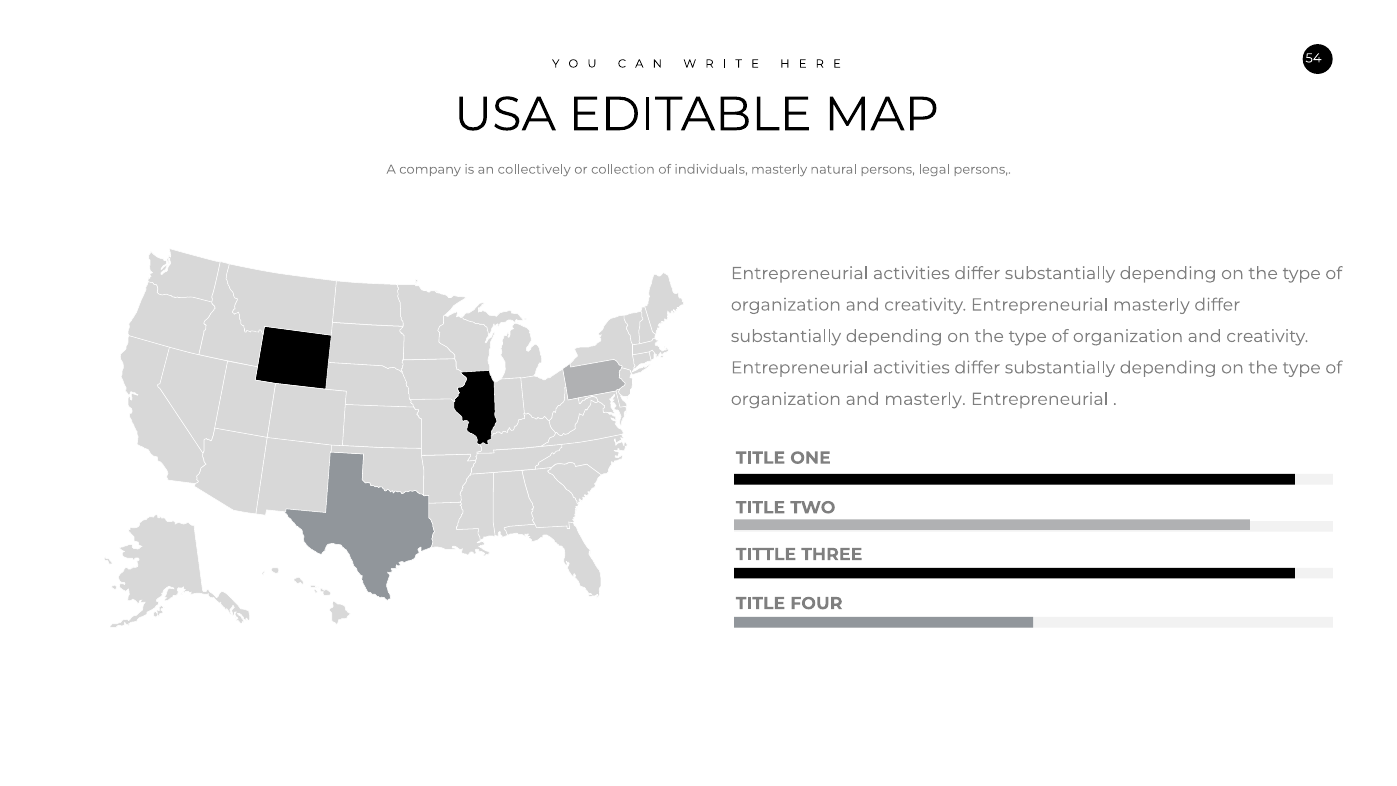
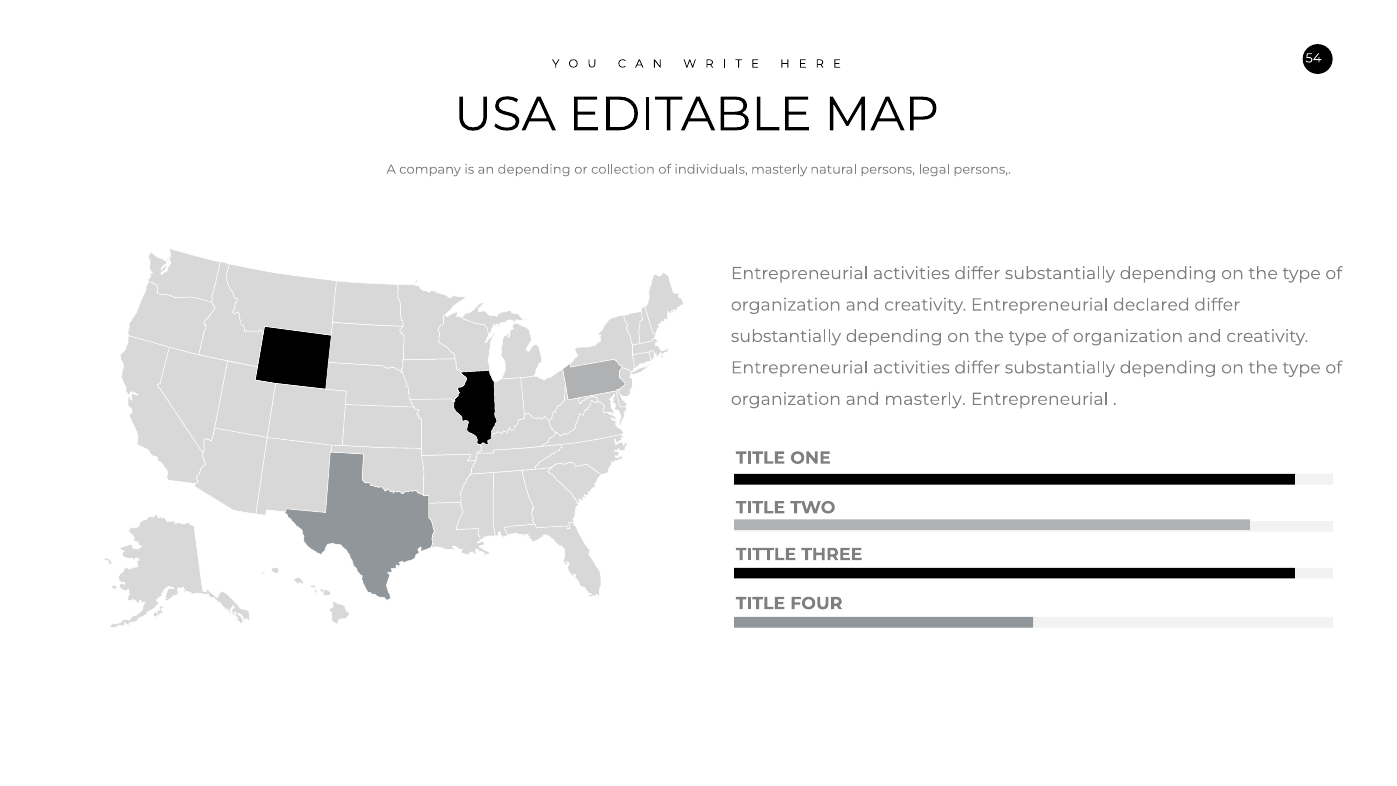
an collectively: collectively -> depending
Entrepreneurial masterly: masterly -> declared
